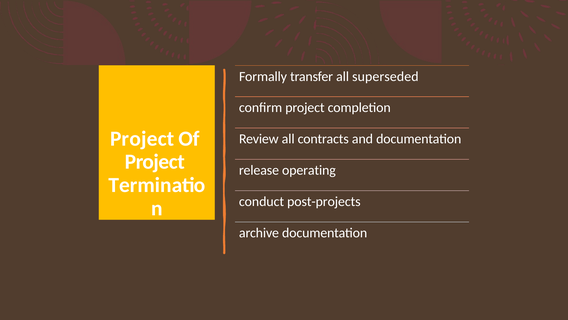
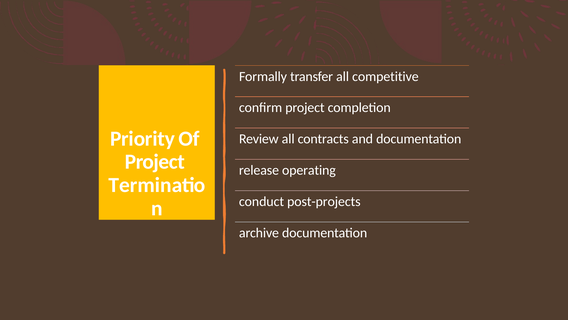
superseded: superseded -> competitive
Project at (142, 138): Project -> Priority
